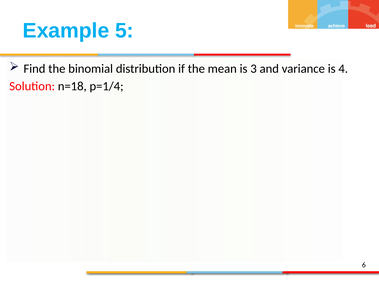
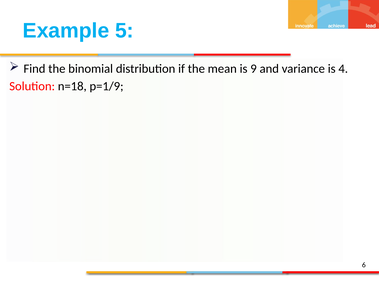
3: 3 -> 9
p=1/4: p=1/4 -> p=1/9
